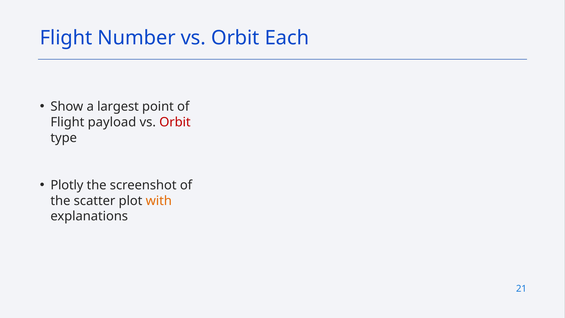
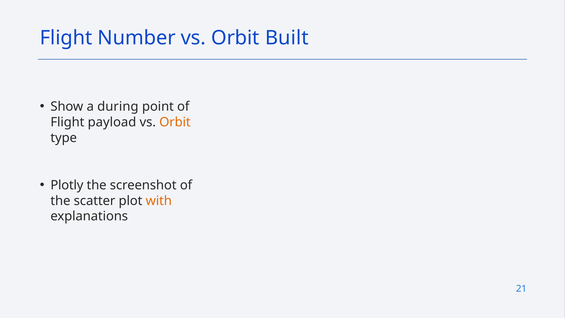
Each: Each -> Built
largest: largest -> during
Orbit at (175, 122) colour: red -> orange
